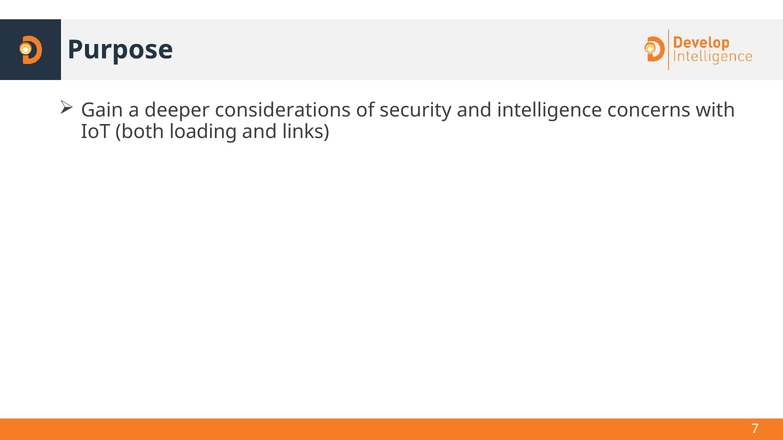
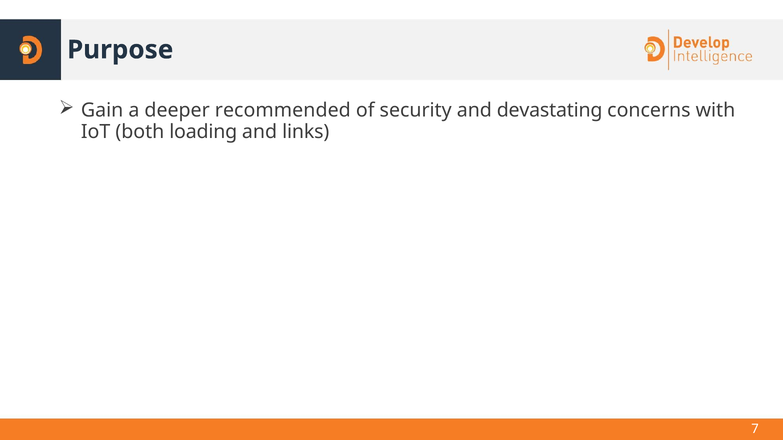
considerations: considerations -> recommended
intelligence: intelligence -> devastating
